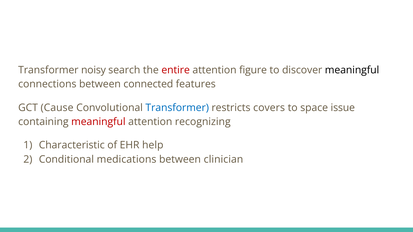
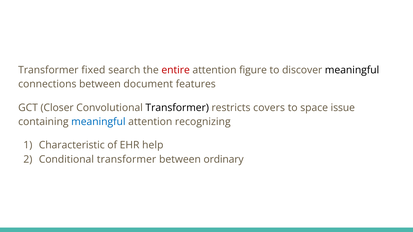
noisy: noisy -> fixed
connected: connected -> document
Cause: Cause -> Closer
Transformer at (177, 108) colour: blue -> black
meaningful at (98, 122) colour: red -> blue
Conditional medications: medications -> transformer
clinician: clinician -> ordinary
